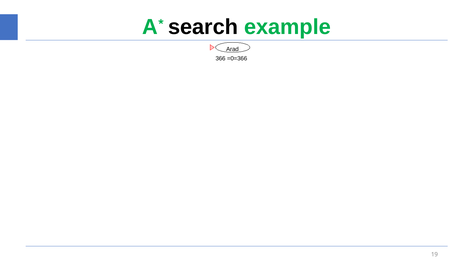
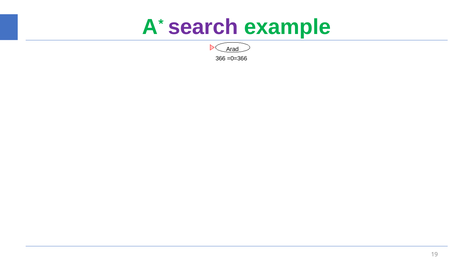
search colour: black -> purple
